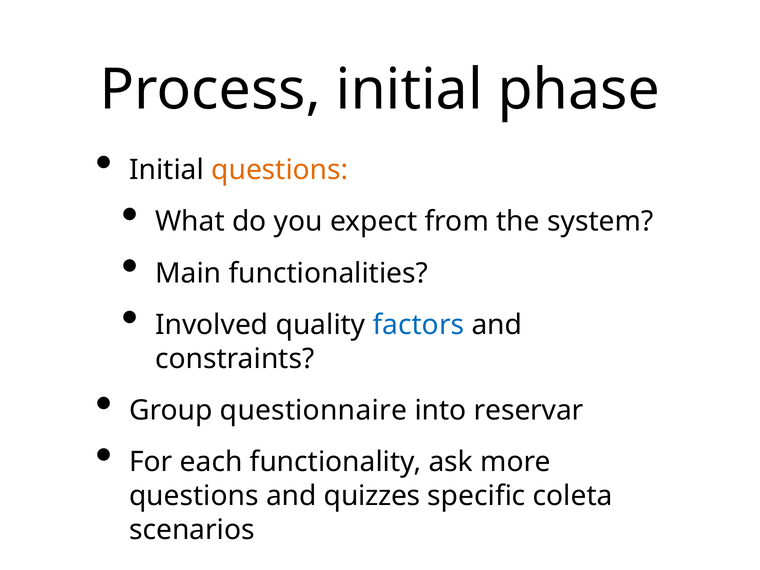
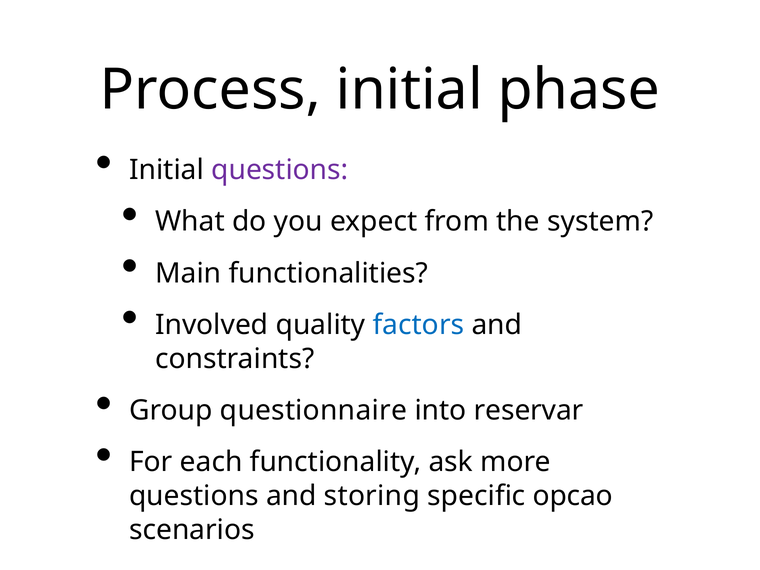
questions at (280, 170) colour: orange -> purple
quizzes: quizzes -> storing
coleta: coleta -> opcao
